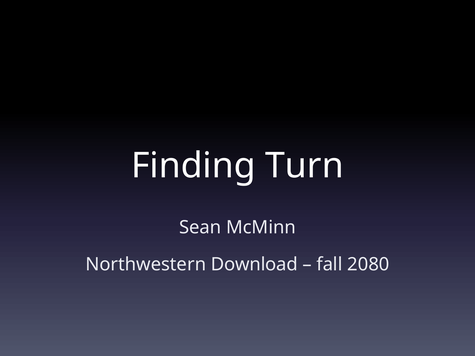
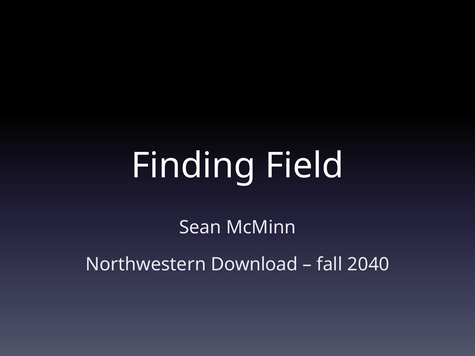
Turn: Turn -> Field
2080: 2080 -> 2040
